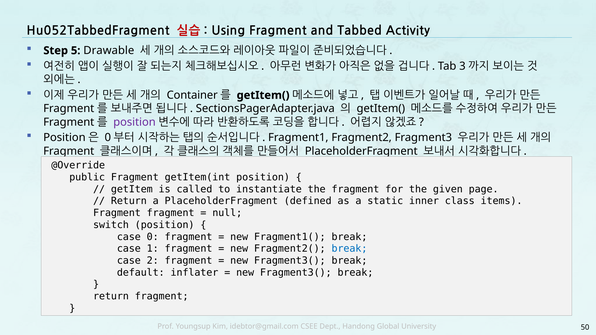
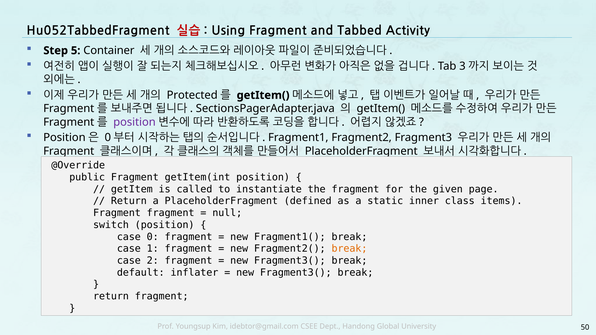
Drawable: Drawable -> Container
Container: Container -> Protected
break at (349, 249) colour: blue -> orange
